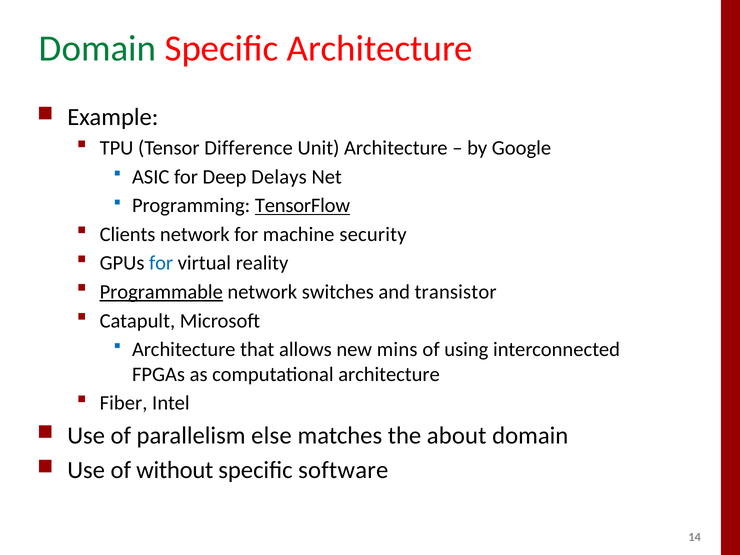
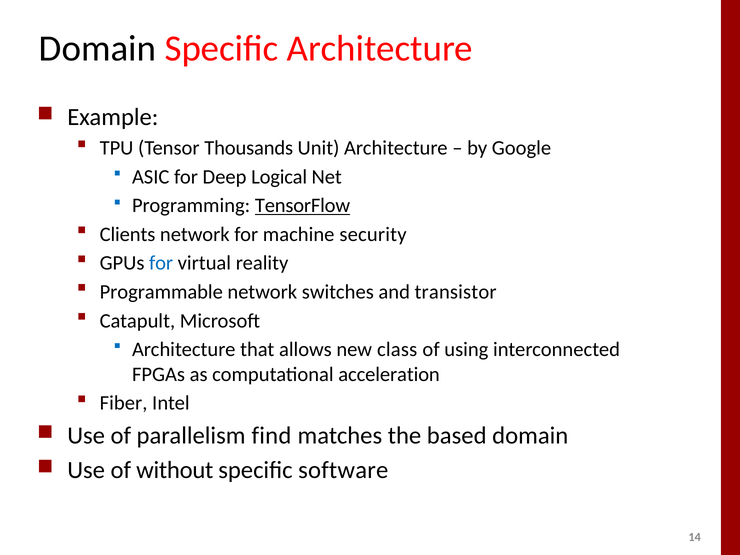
Domain at (98, 49) colour: green -> black
Difference: Difference -> Thousands
Delays: Delays -> Logical
Programmable underline: present -> none
mins: mins -> class
computational architecture: architecture -> acceleration
else: else -> find
about: about -> based
